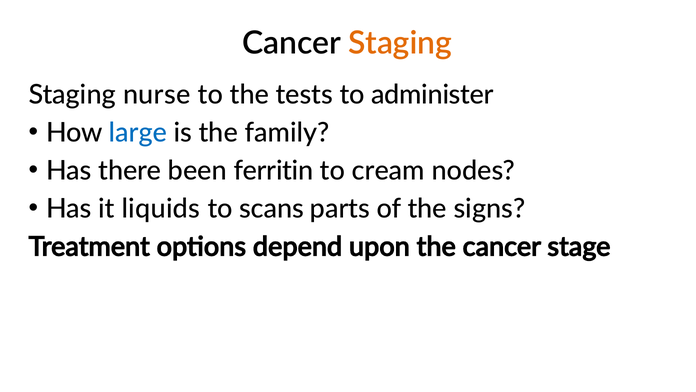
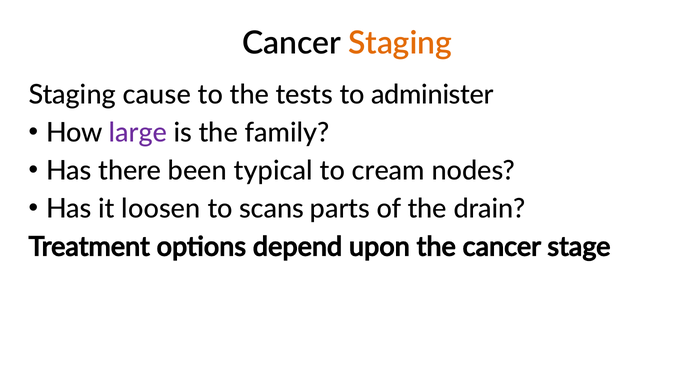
nurse: nurse -> cause
large colour: blue -> purple
ferritin: ferritin -> typical
liquids: liquids -> loosen
signs: signs -> drain
